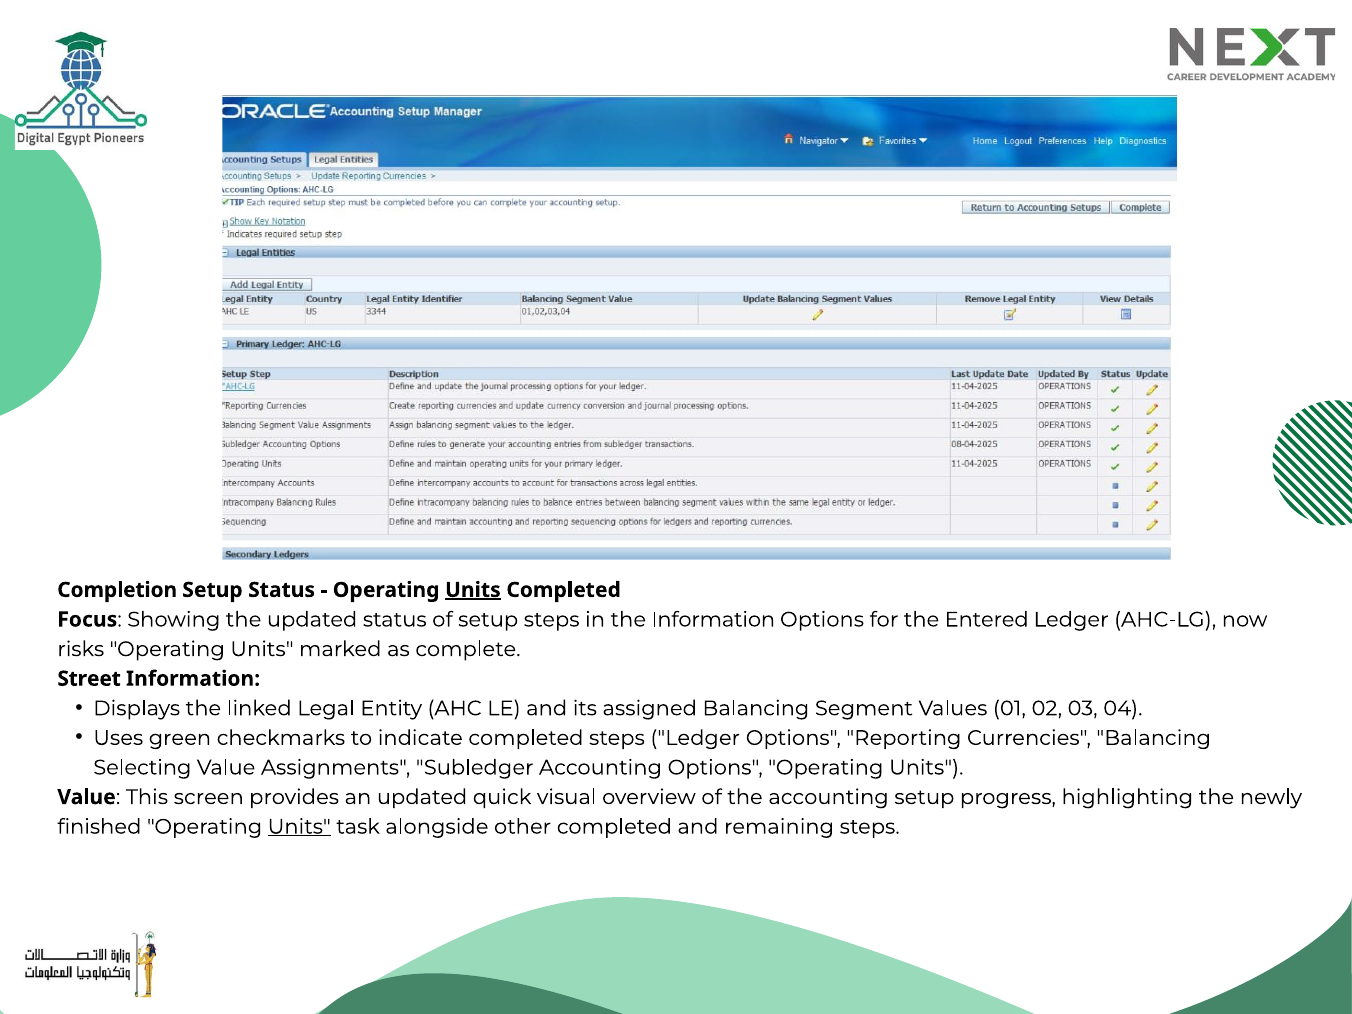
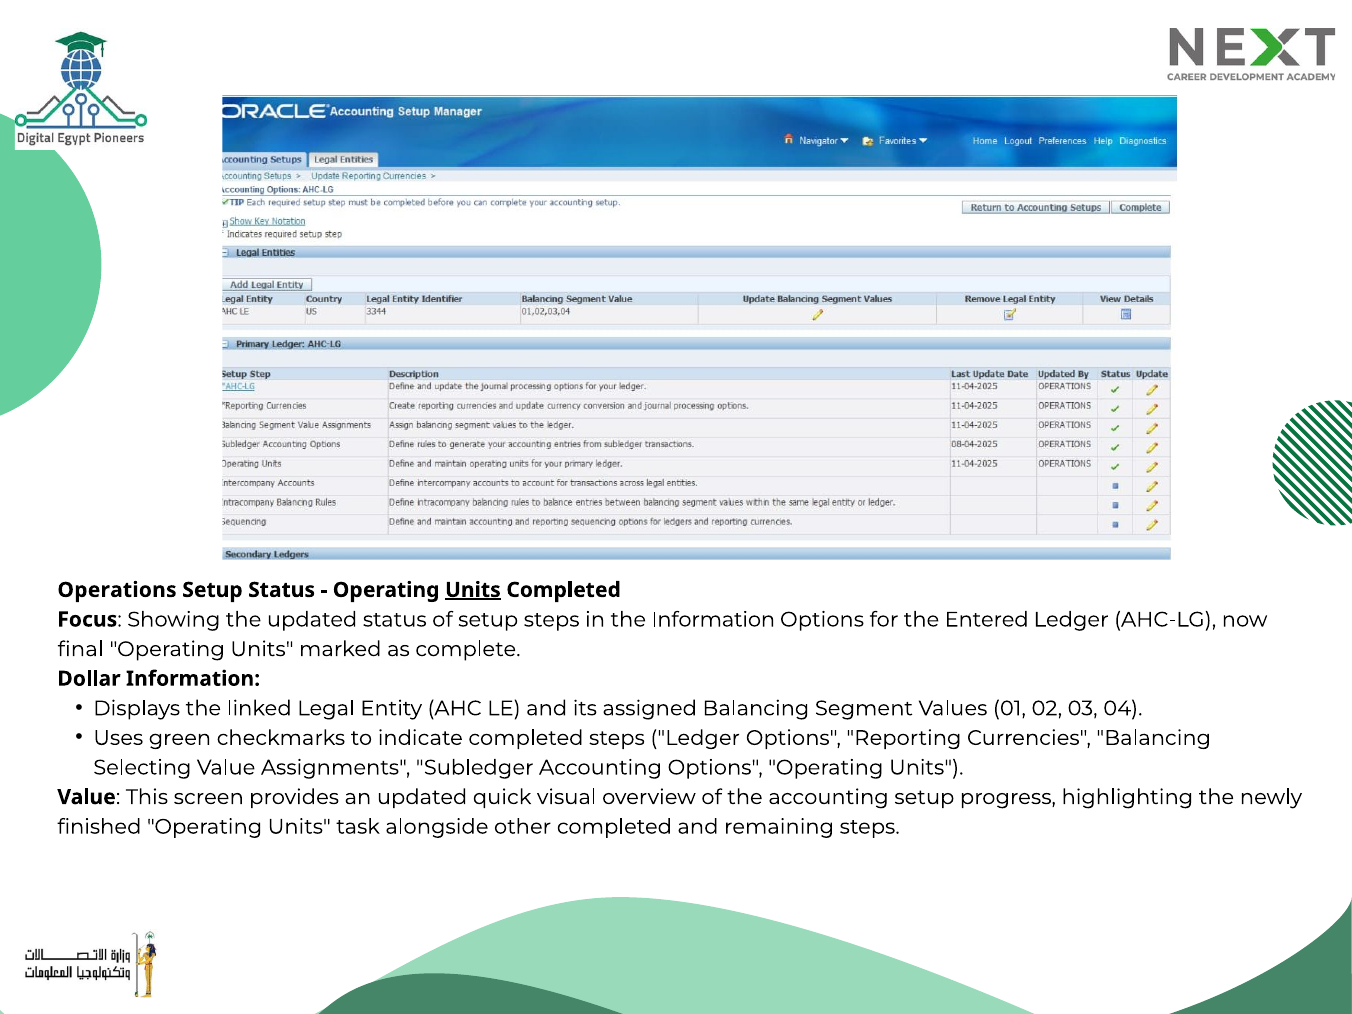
Completion: Completion -> Operations
risks: risks -> final
Street: Street -> Dollar
Units at (299, 827) underline: present -> none
